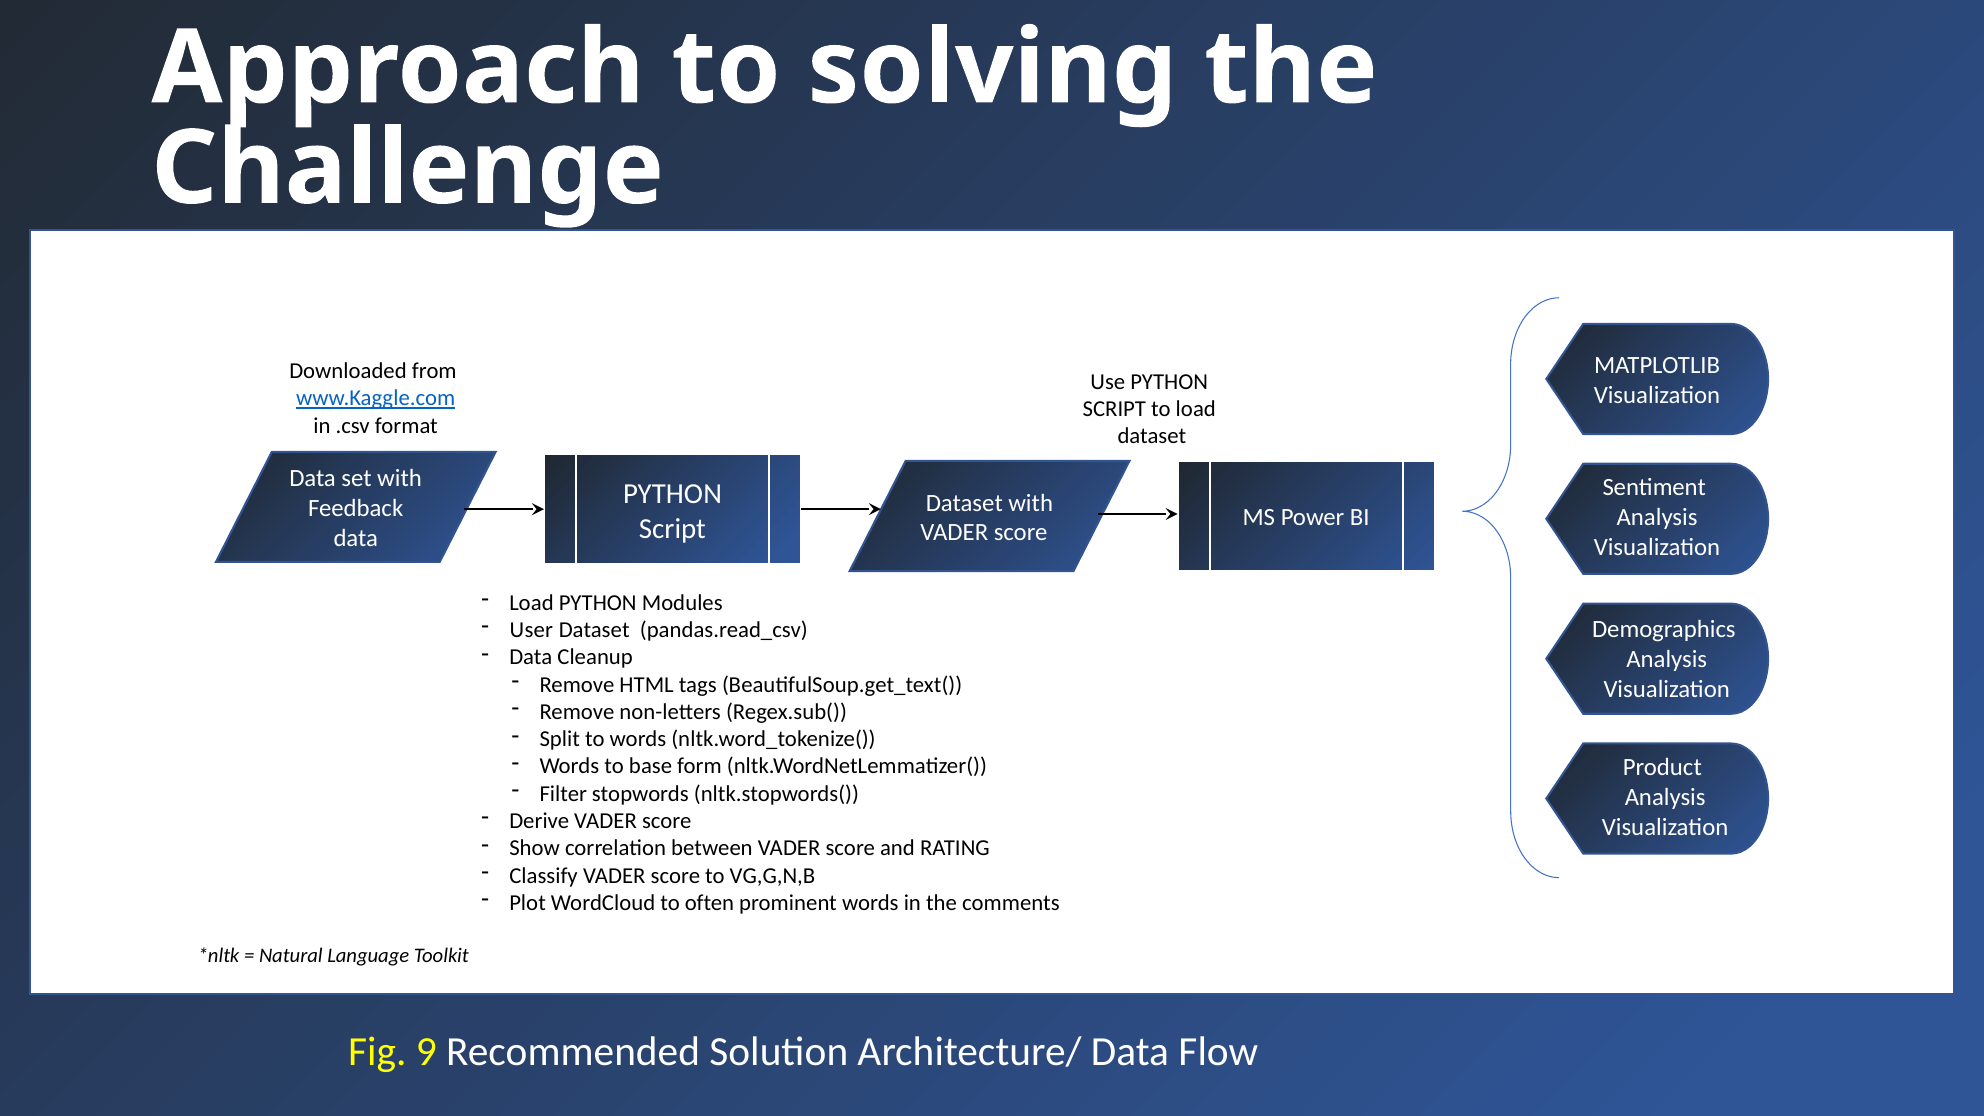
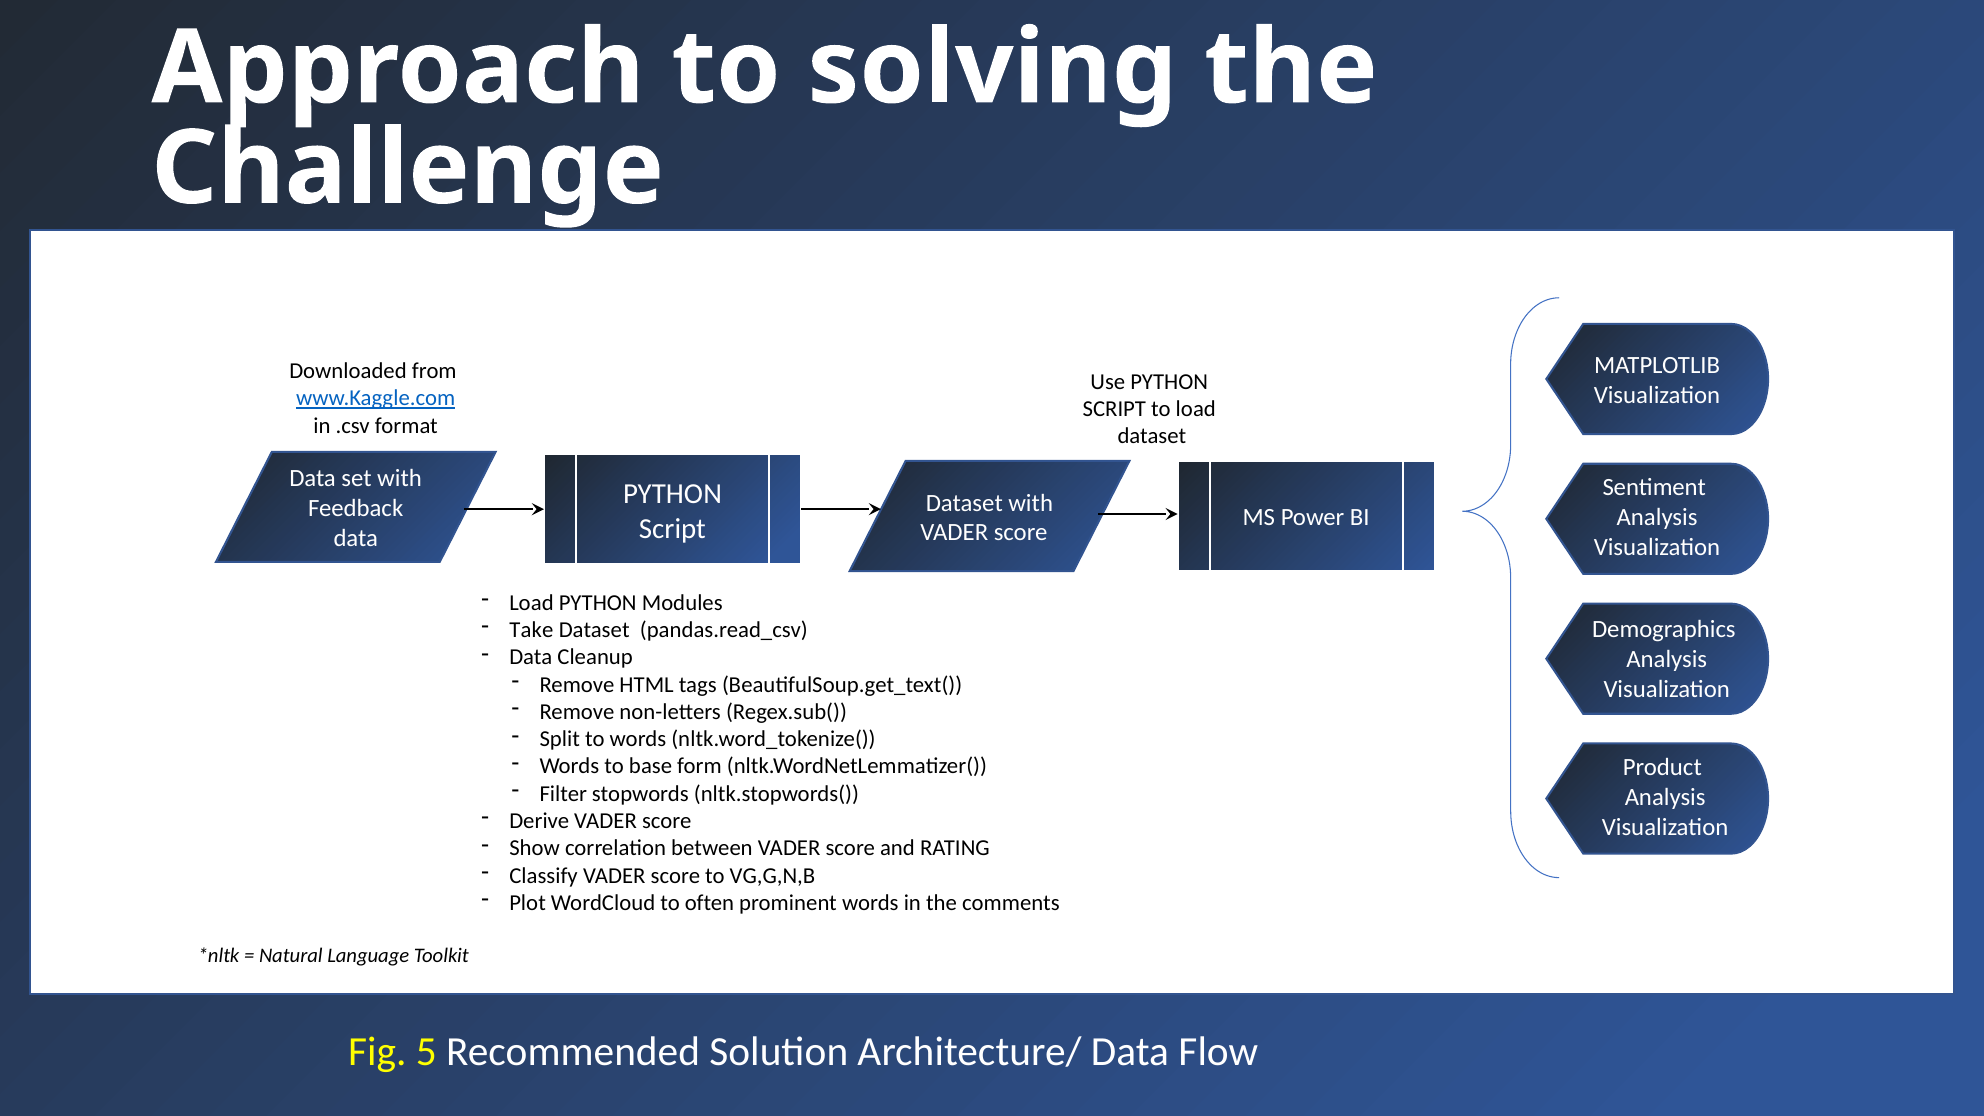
User: User -> Take
9: 9 -> 5
